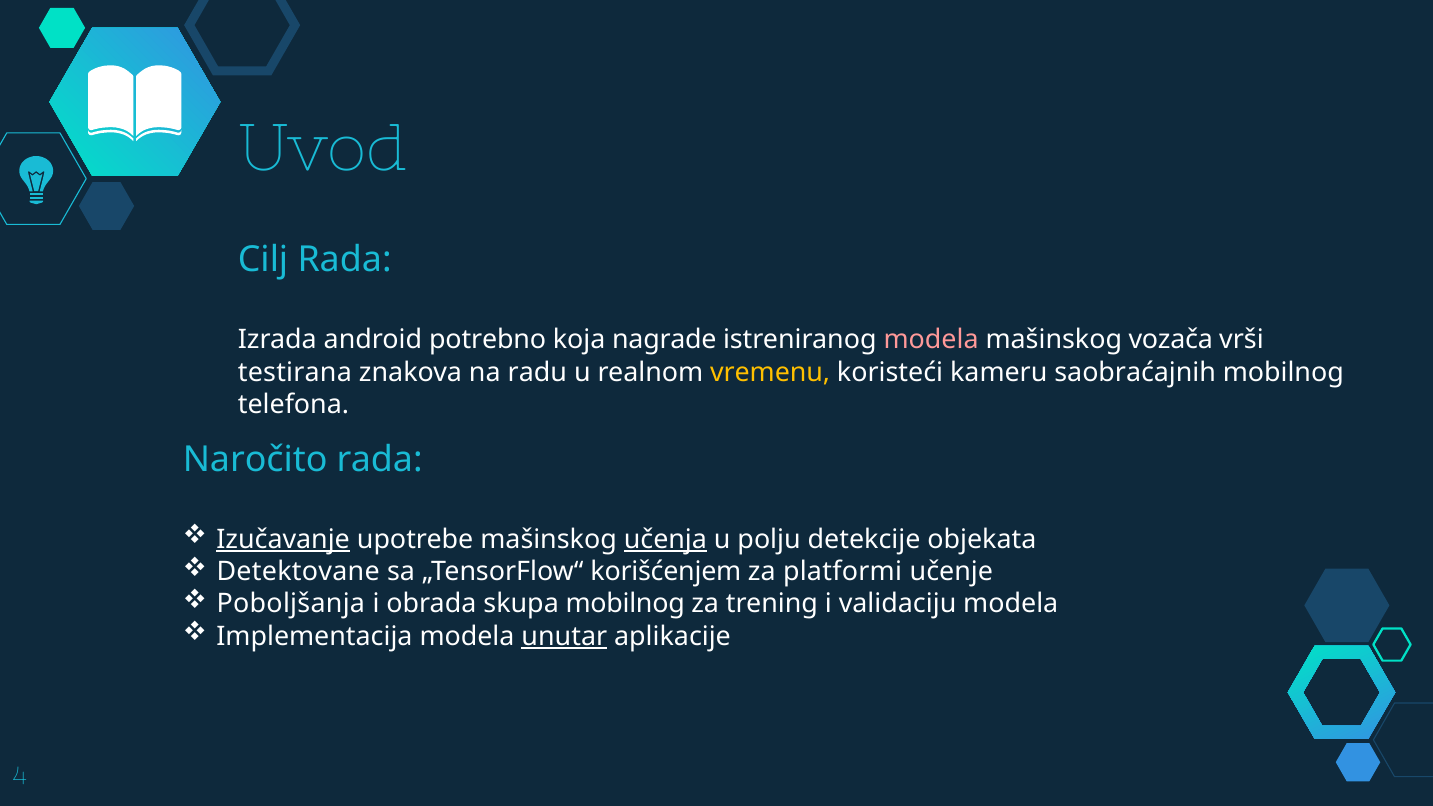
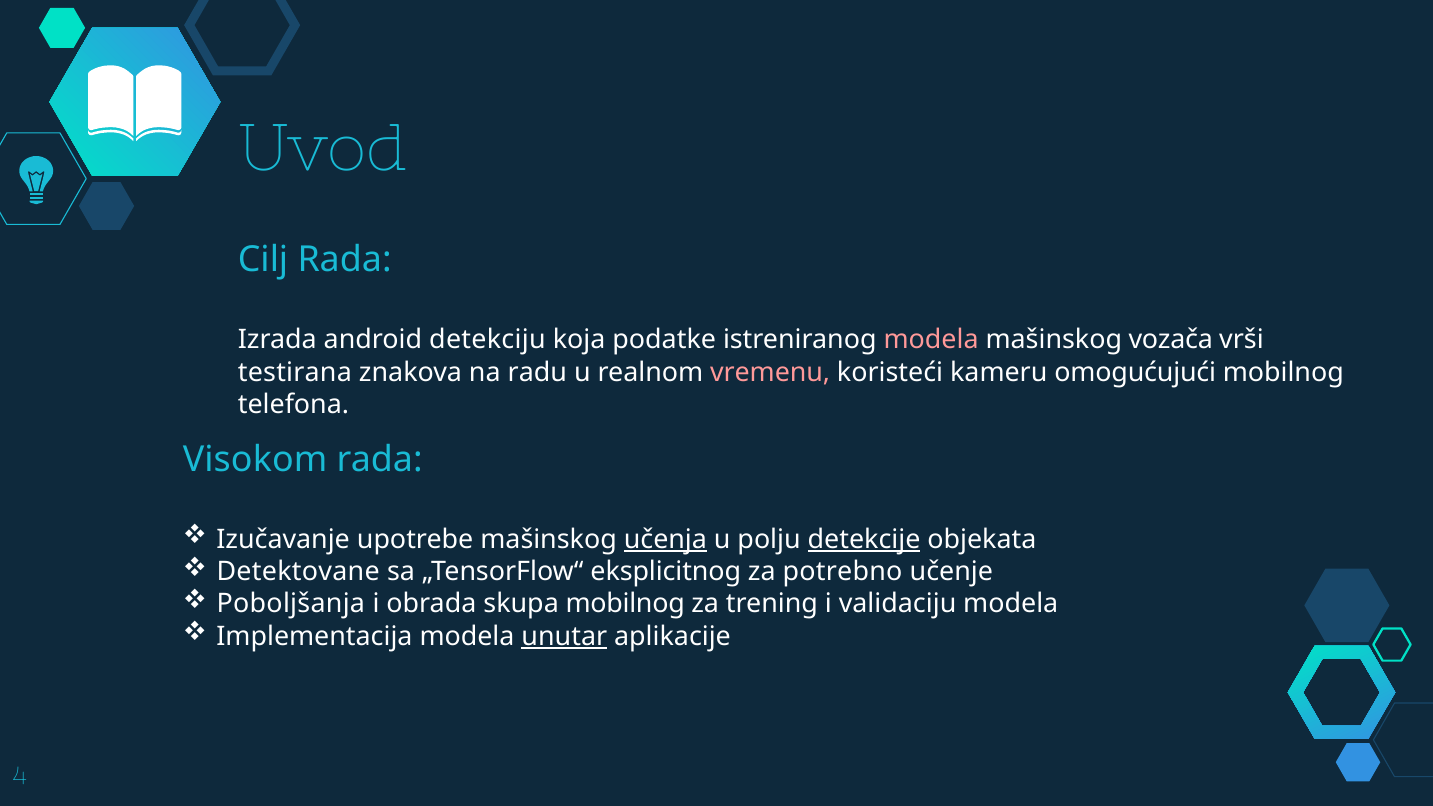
potrebno: potrebno -> detekciju
nagrade: nagrade -> podatke
vremenu colour: yellow -> pink
saobraćajnih: saobraćajnih -> omogućujući
Naročito: Naročito -> Visokom
Izučavanje underline: present -> none
detekcije underline: none -> present
korišćenjem: korišćenjem -> eksplicitnog
platformi: platformi -> potrebno
